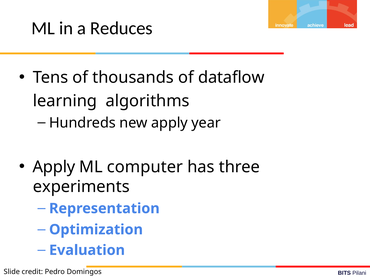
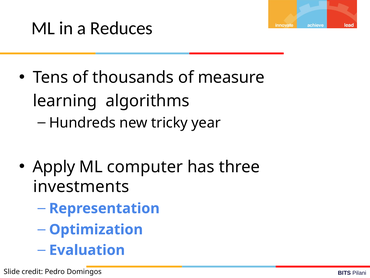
dataflow: dataflow -> measure
new apply: apply -> tricky
experiments: experiments -> investments
